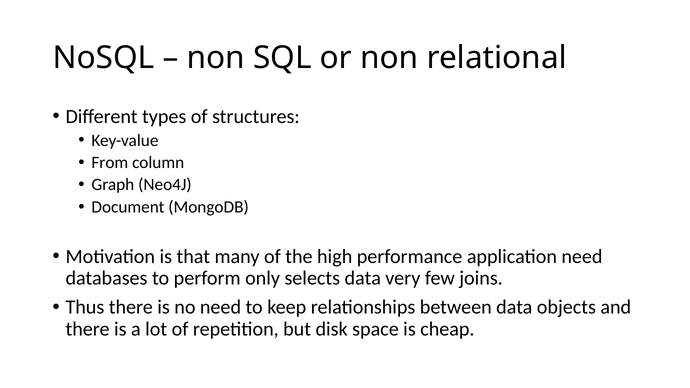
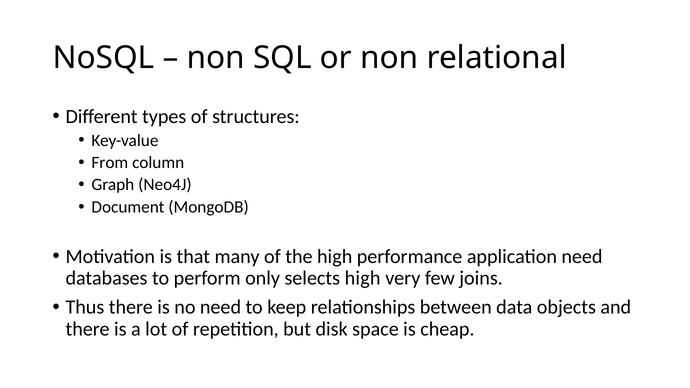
selects data: data -> high
